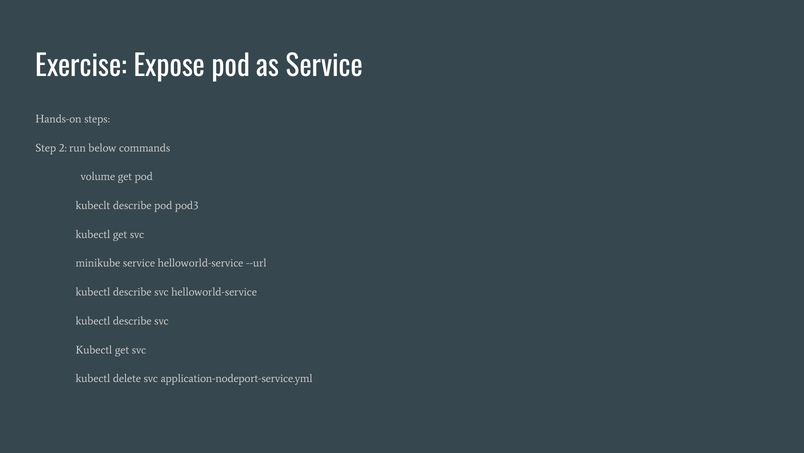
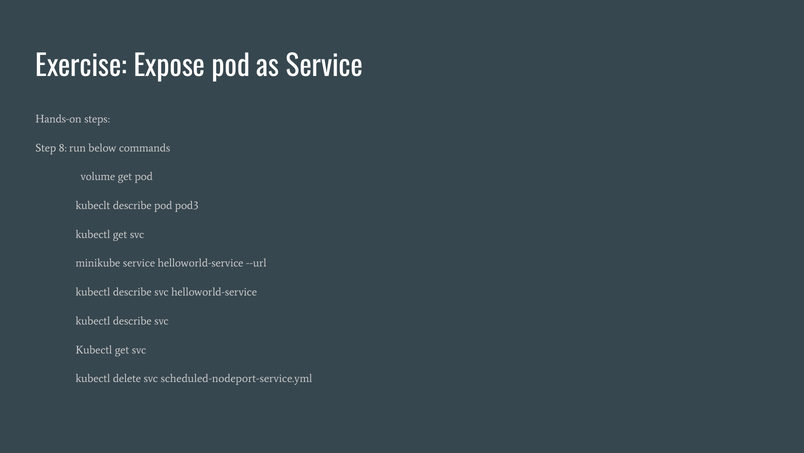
2: 2 -> 8
application-nodeport-service.yml: application-nodeport-service.yml -> scheduled-nodeport-service.yml
